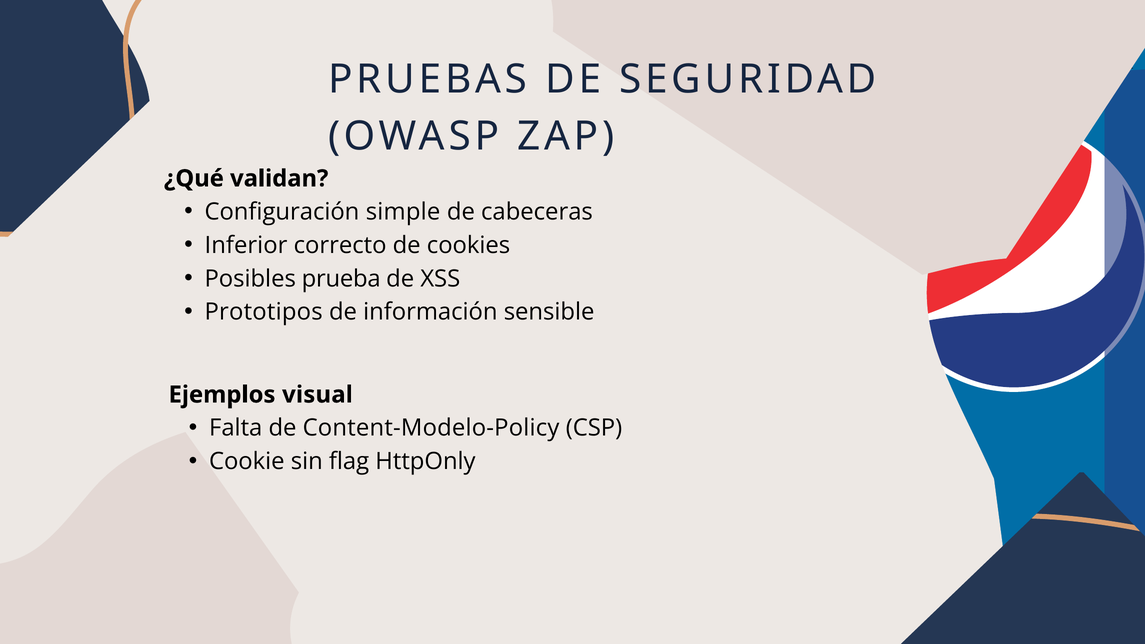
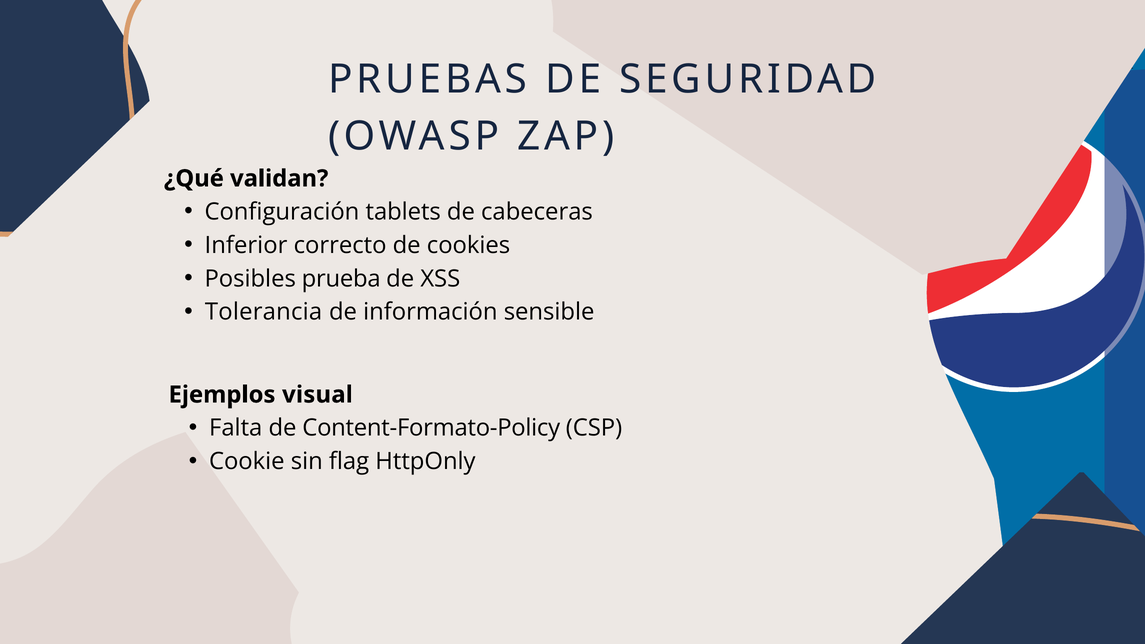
simple: simple -> tablets
Prototipos: Prototipos -> Tolerancia
Content-Modelo-Policy: Content-Modelo-Policy -> Content-Formato-Policy
